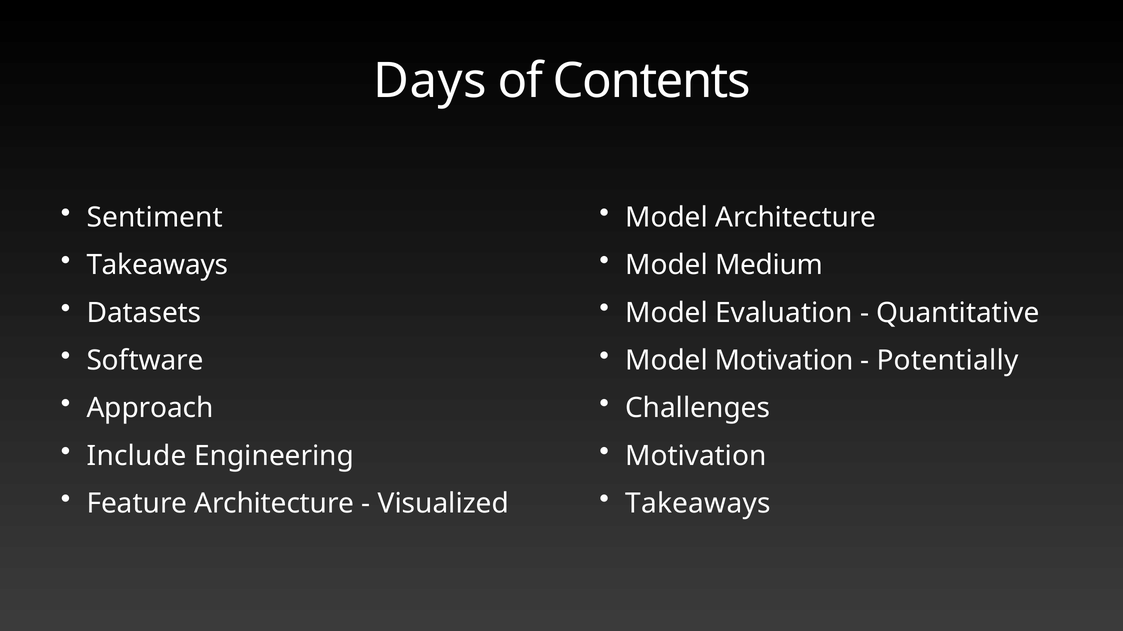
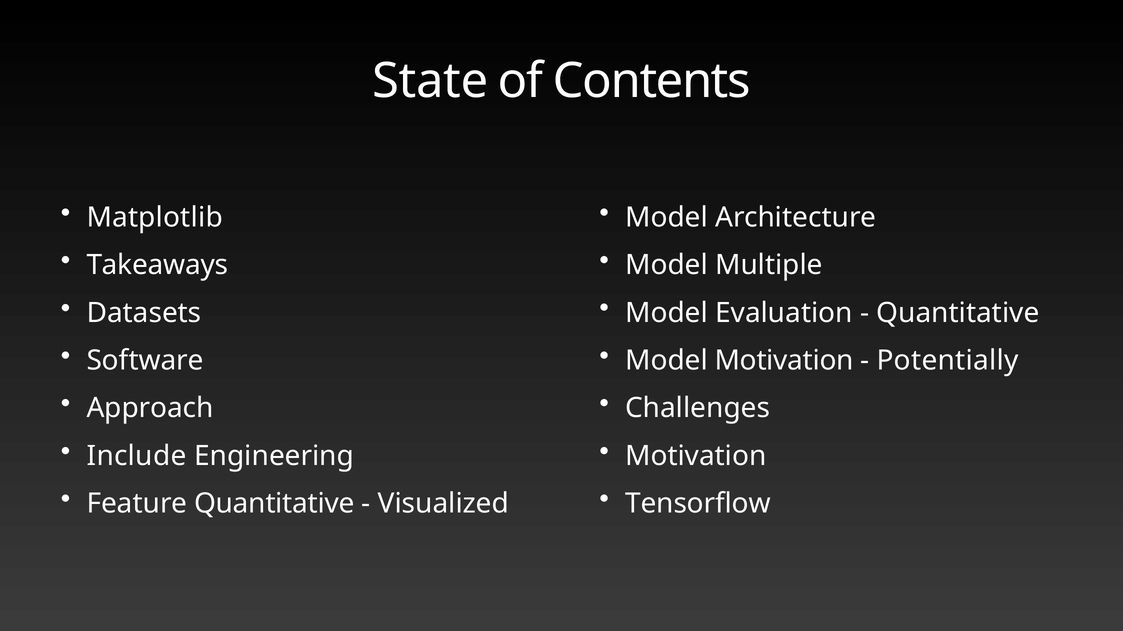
Days: Days -> State
Sentiment: Sentiment -> Matplotlib
Medium: Medium -> Multiple
Takeaways at (698, 504): Takeaways -> Tensorflow
Feature Architecture: Architecture -> Quantitative
